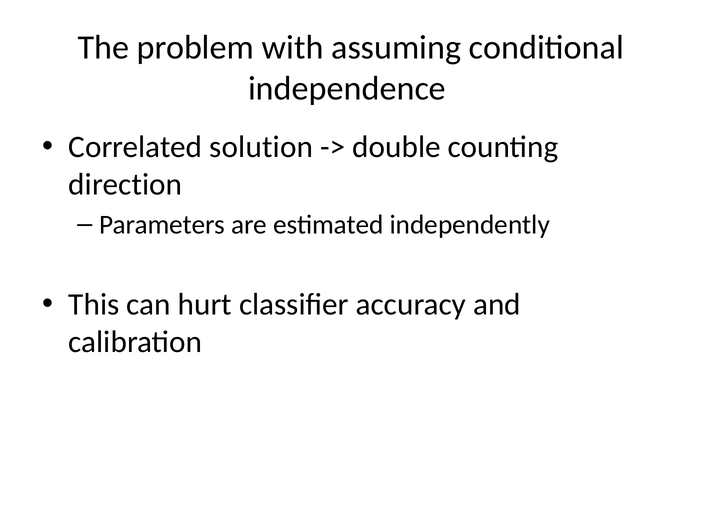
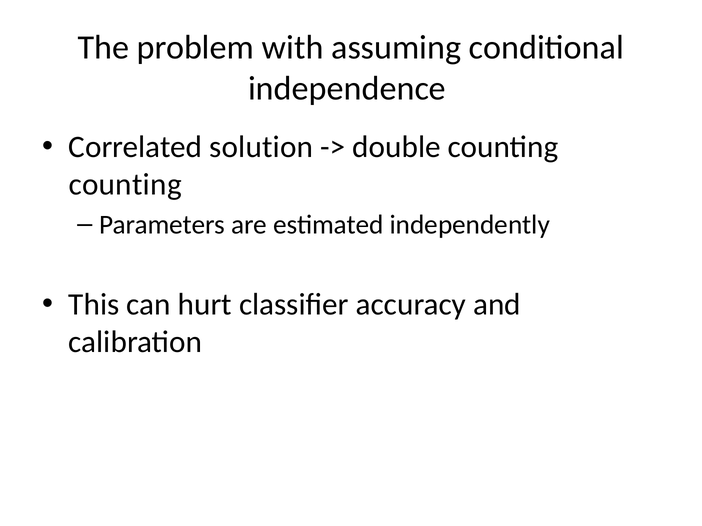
direction at (125, 185): direction -> counting
